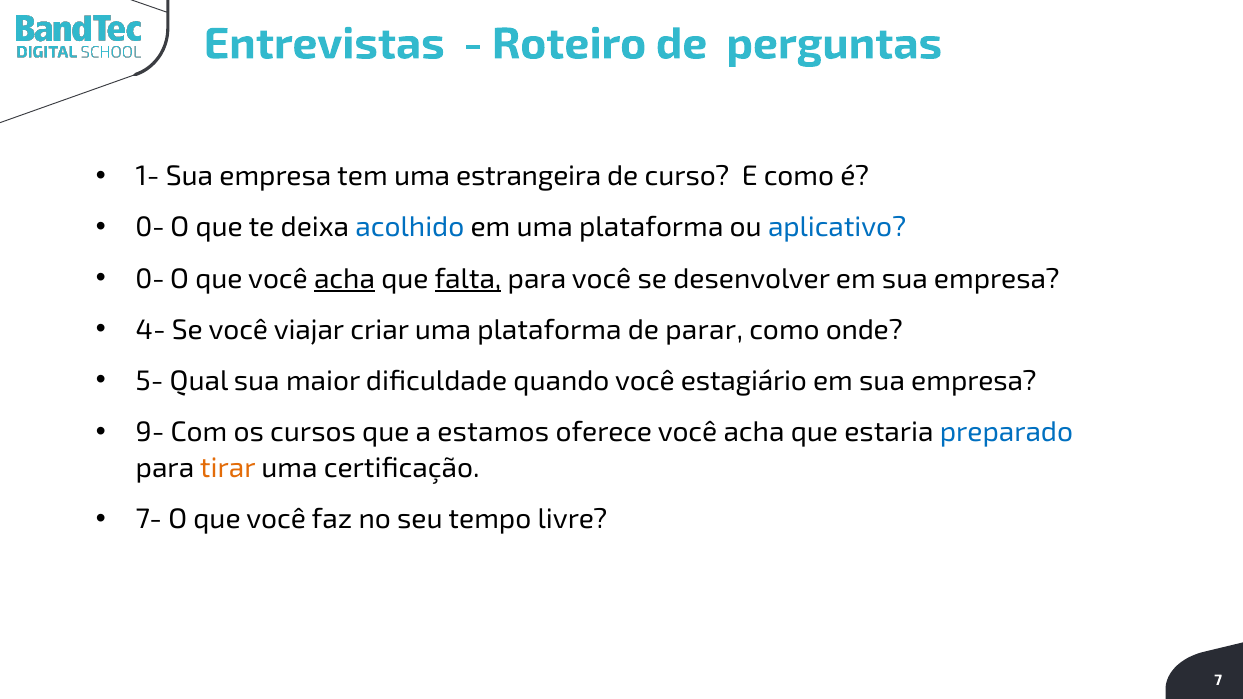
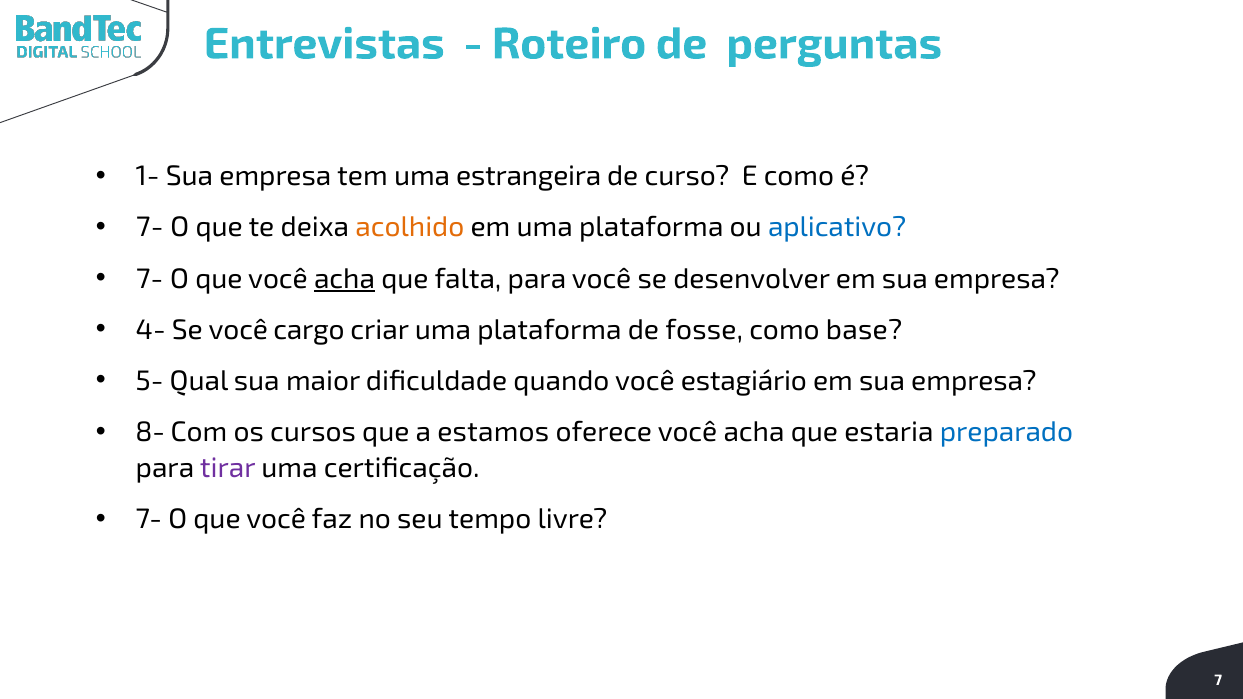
0- at (150, 228): 0- -> 7-
acolhido colour: blue -> orange
0- at (150, 279): 0- -> 7-
falta underline: present -> none
viajar: viajar -> cargo
parar: parar -> fosse
onde: onde -> base
9-: 9- -> 8-
tirar colour: orange -> purple
